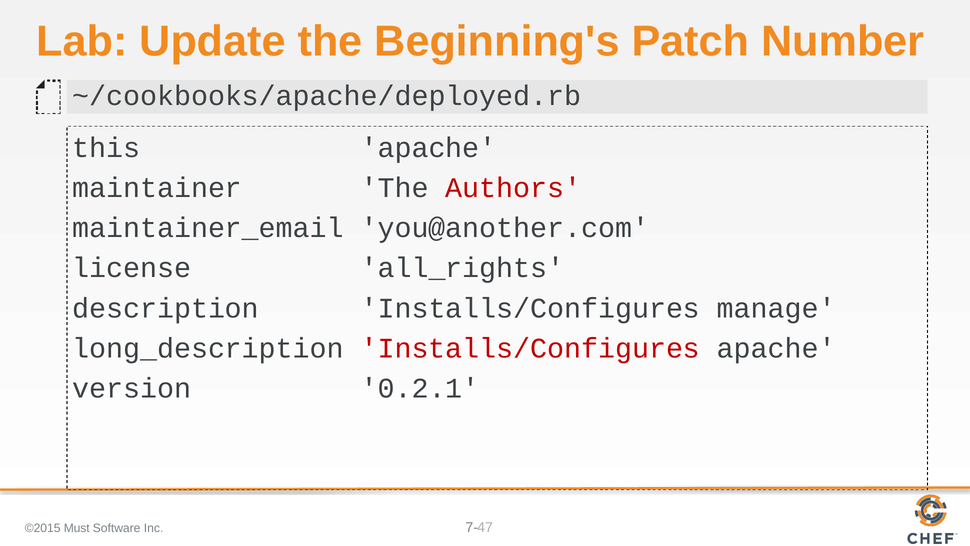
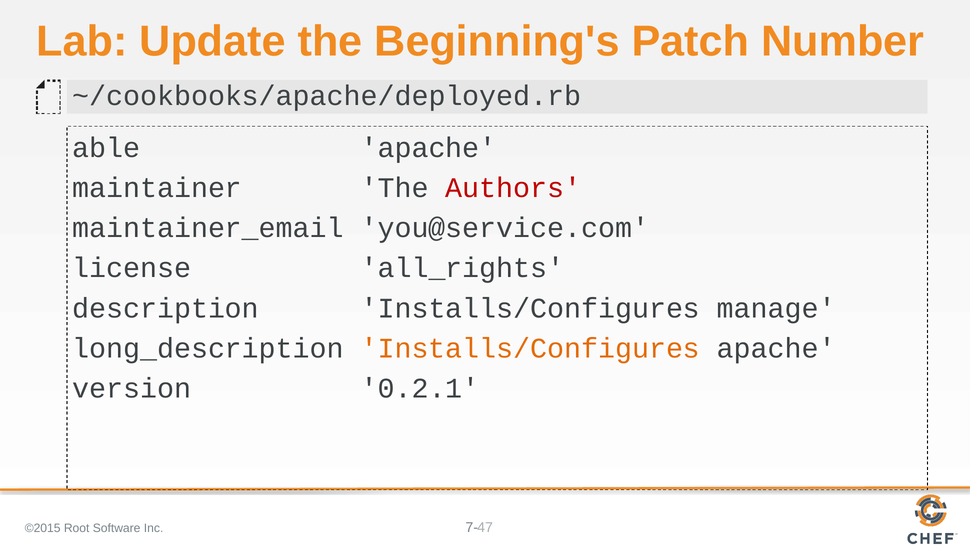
this: this -> able
you@another.com: you@another.com -> you@service.com
Installs/Configures at (530, 348) colour: red -> orange
Must: Must -> Root
